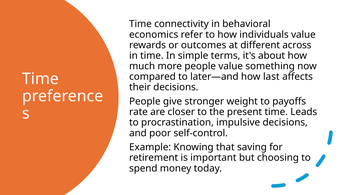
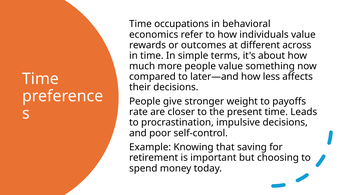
connectivity: connectivity -> occupations
last: last -> less
